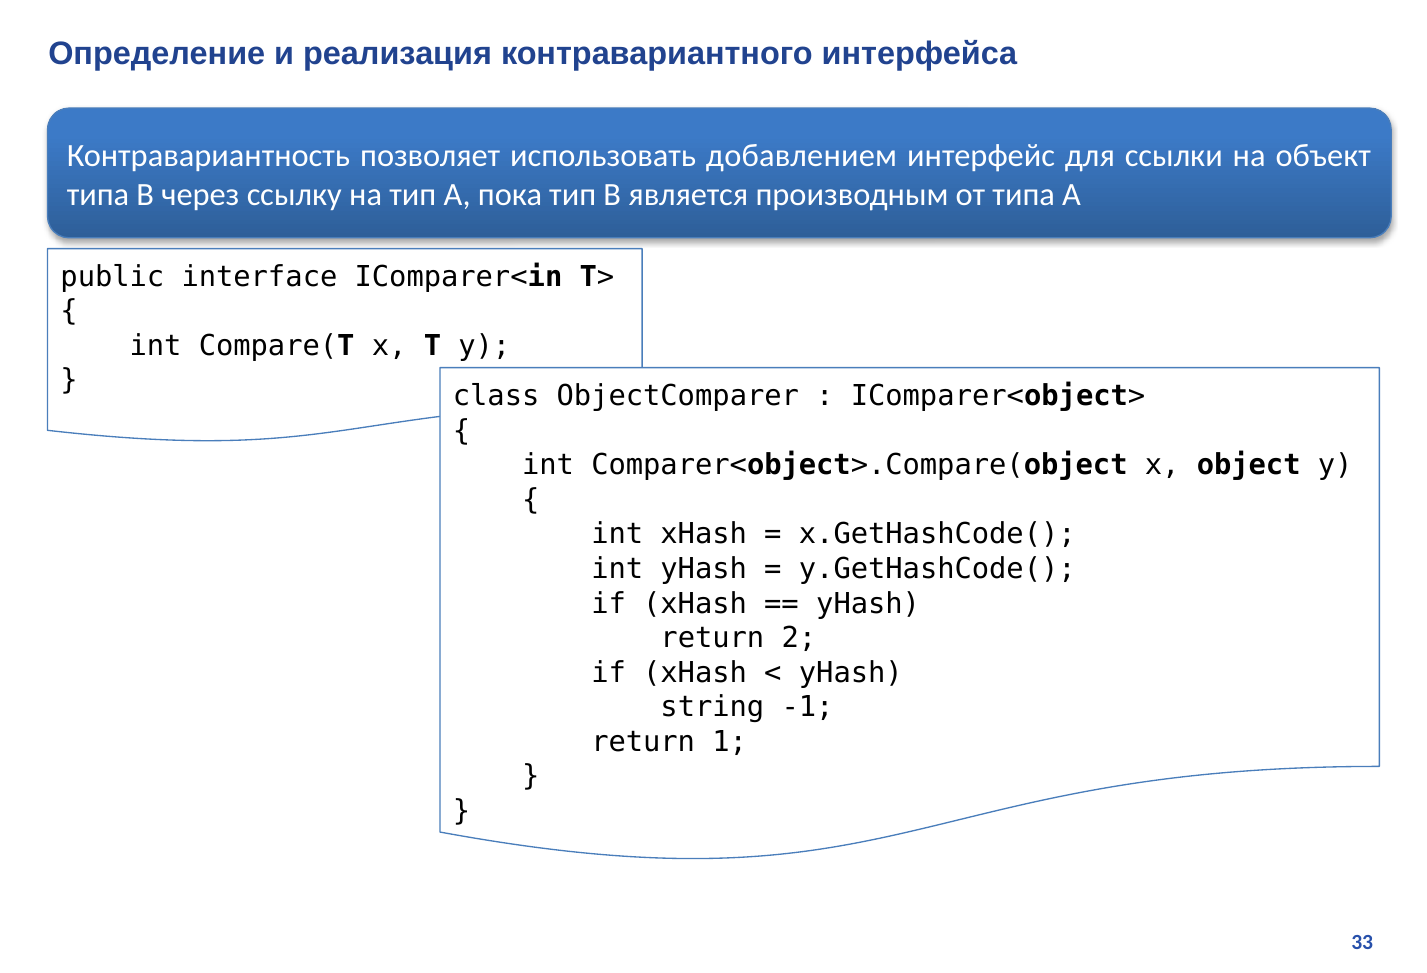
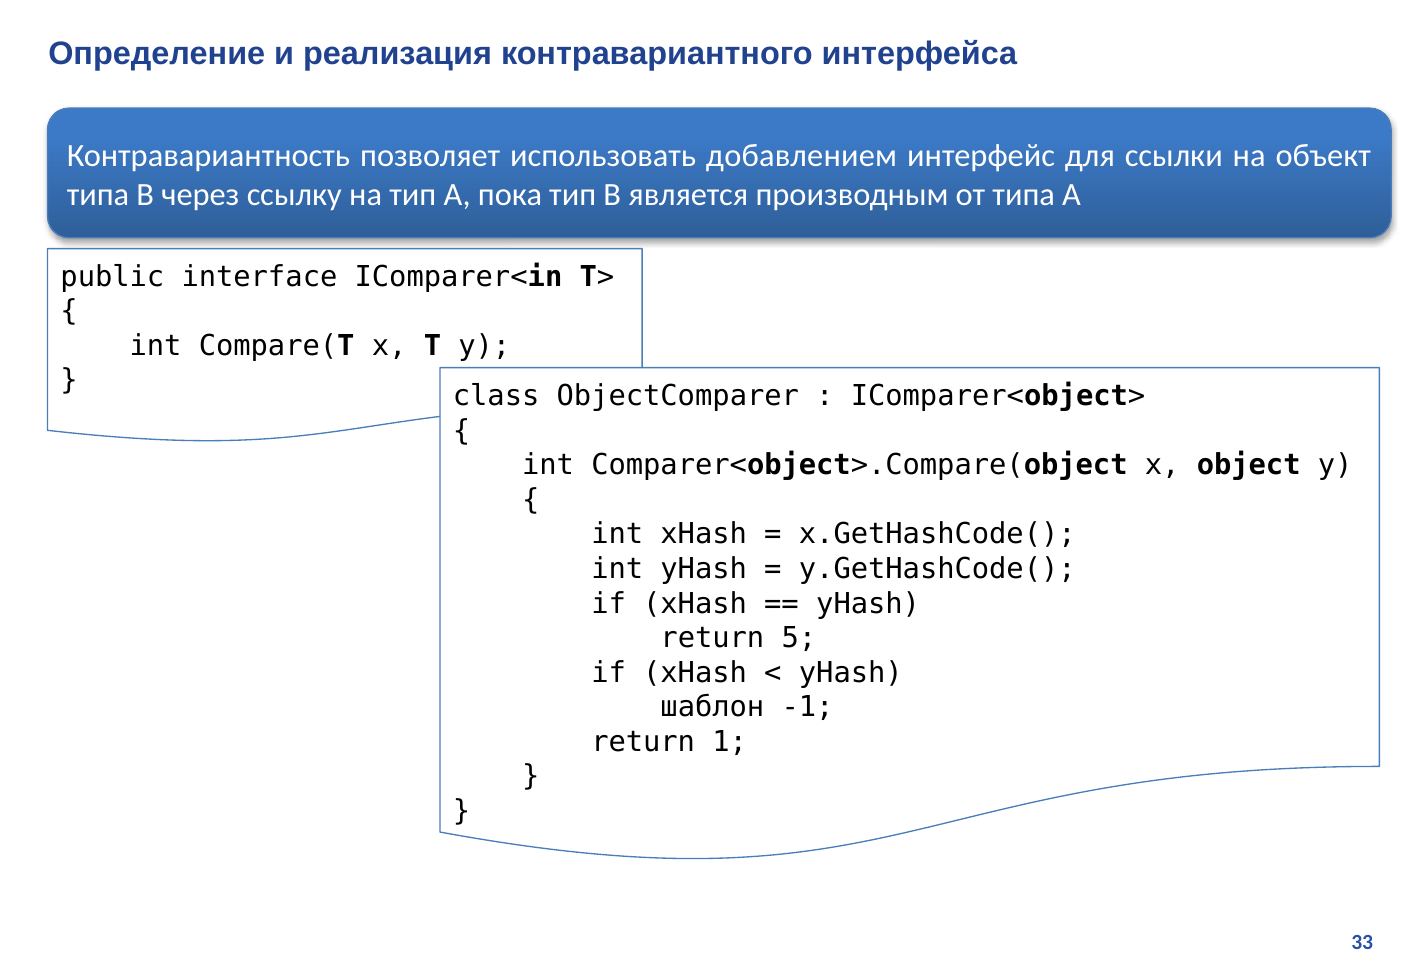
2: 2 -> 5
string: string -> шаблон
